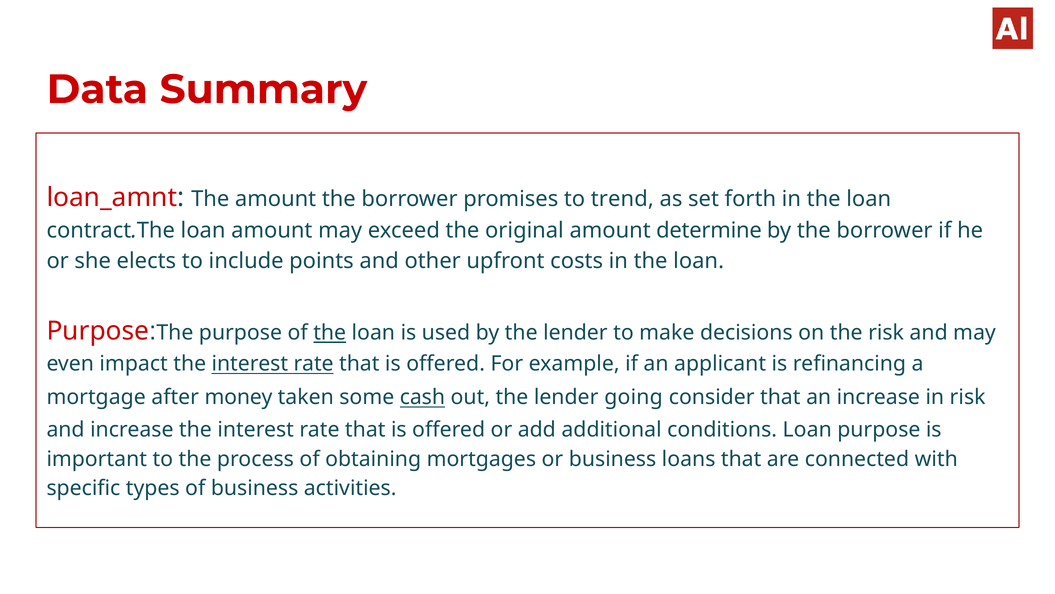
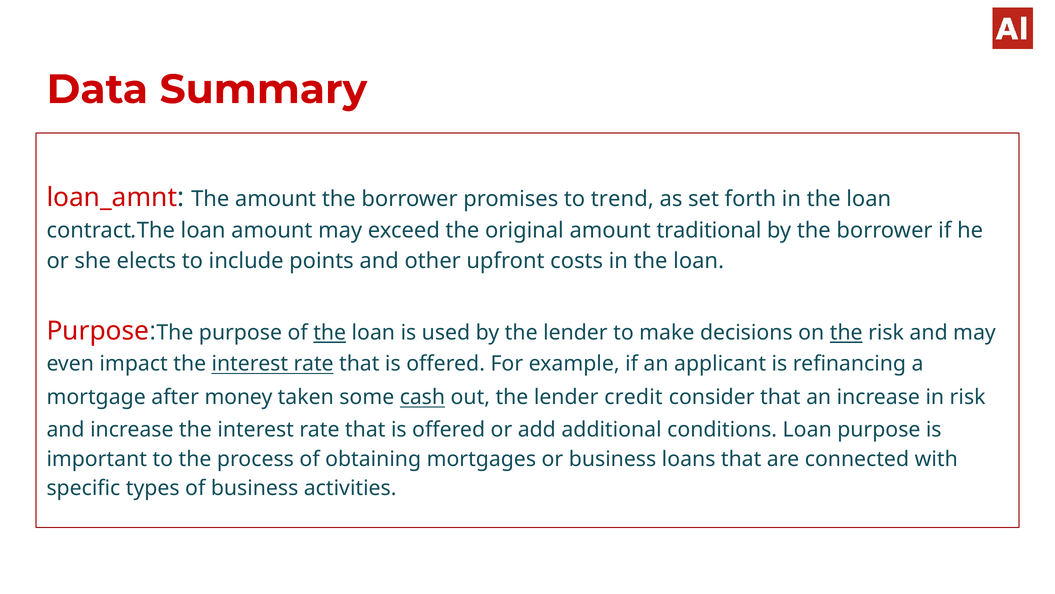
determine: determine -> traditional
the at (846, 333) underline: none -> present
going: going -> credit
